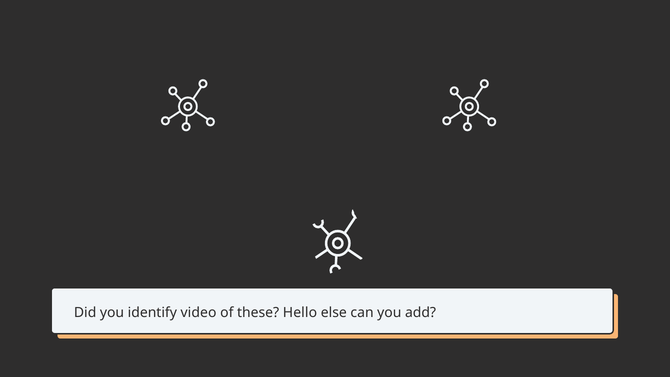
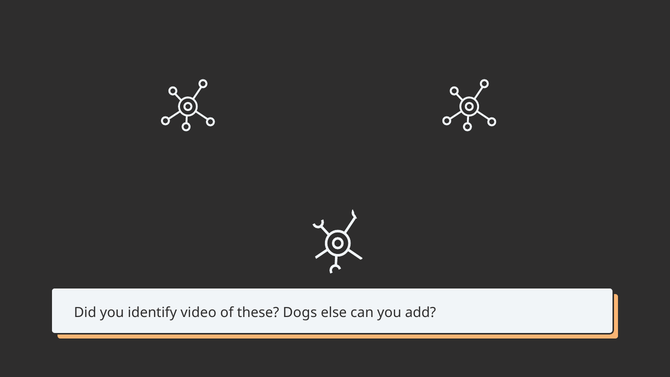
Hello: Hello -> Dogs
